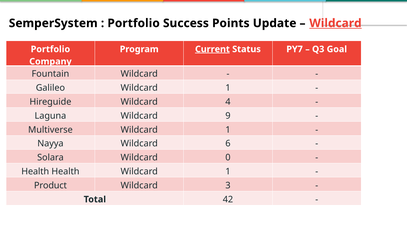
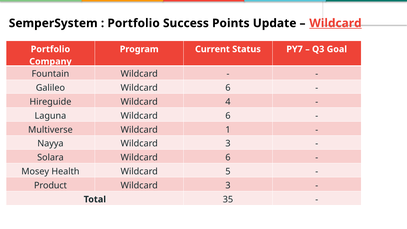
Current underline: present -> none
Galileo Wildcard 1: 1 -> 6
Laguna Wildcard 9: 9 -> 6
Nayya Wildcard 6: 6 -> 3
Solara Wildcard 0: 0 -> 6
Health at (35, 171): Health -> Mosey
Health Wildcard 1: 1 -> 5
42: 42 -> 35
